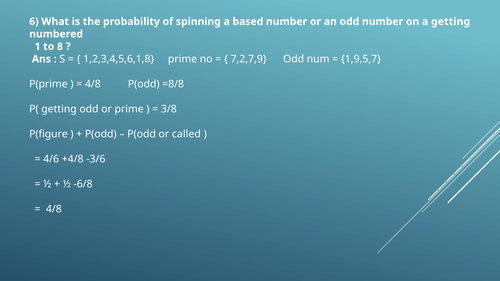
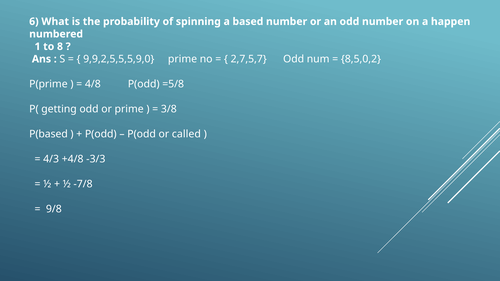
a getting: getting -> happen
1,2,3,4,5,6,1,8: 1,2,3,4,5,6,1,8 -> 9,9,2,5,5,5,9,0
7,2,7,9: 7,2,7,9 -> 2,7,5,7
1,9,5,7: 1,9,5,7 -> 8,5,0,2
=8/8: =8/8 -> =5/8
P(figure: P(figure -> P(based
4/6: 4/6 -> 4/3
-3/6: -3/6 -> -3/3
-6/8: -6/8 -> -7/8
4/8 at (54, 209): 4/8 -> 9/8
